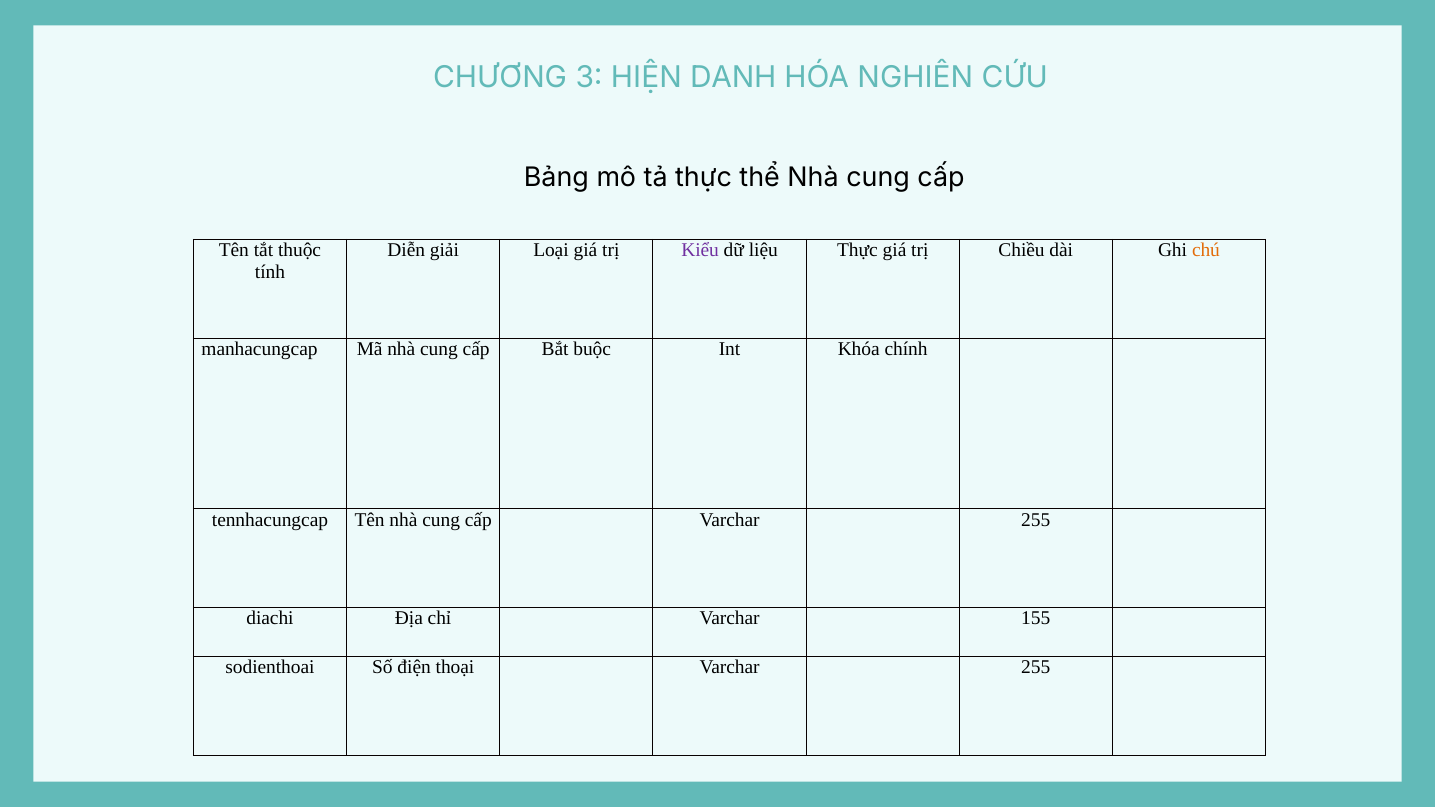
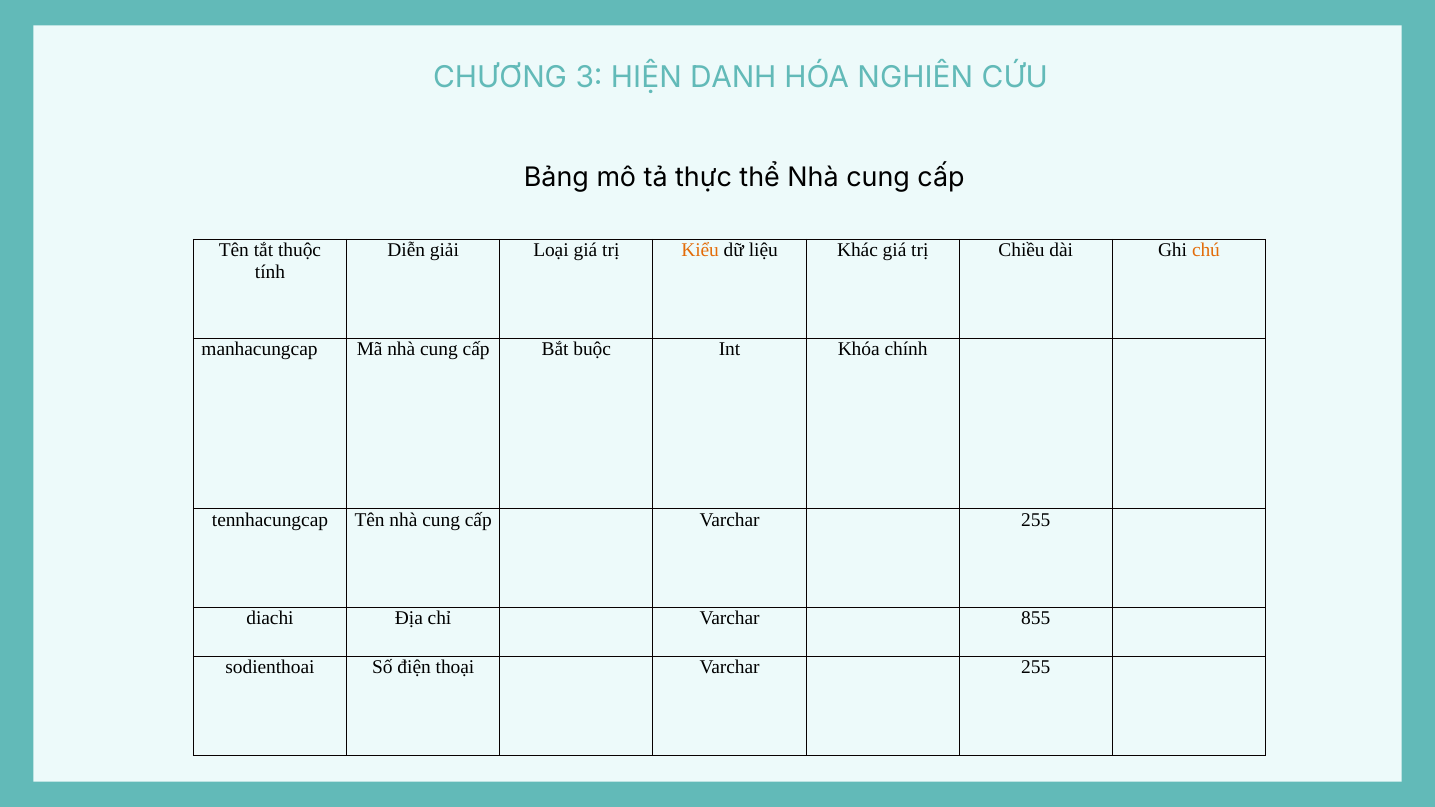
Kiểu colour: purple -> orange
liệu Thực: Thực -> Khác
155: 155 -> 855
